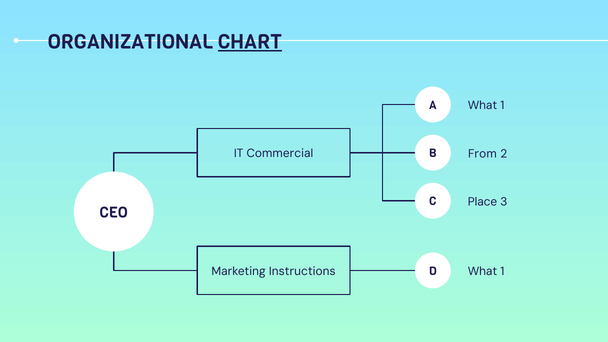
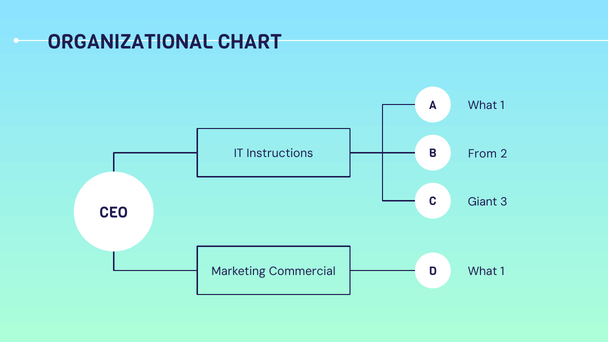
CHART underline: present -> none
Commercial: Commercial -> Instructions
Place: Place -> Giant
Instructions: Instructions -> Commercial
